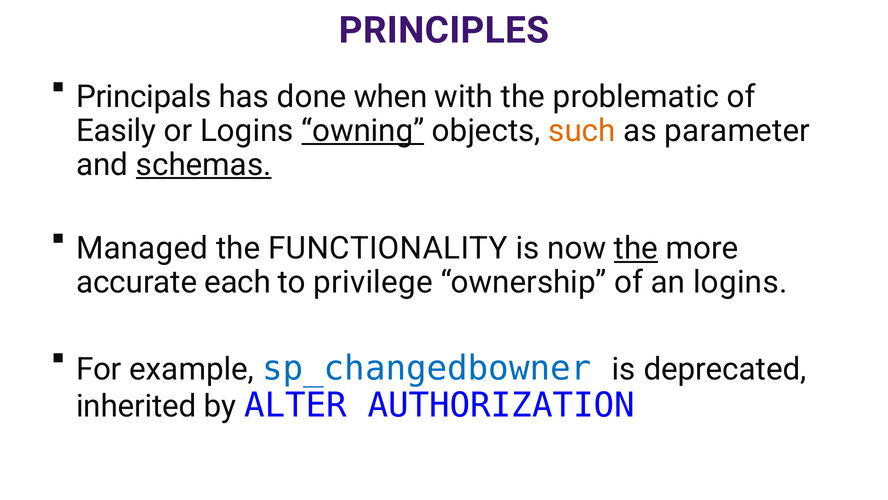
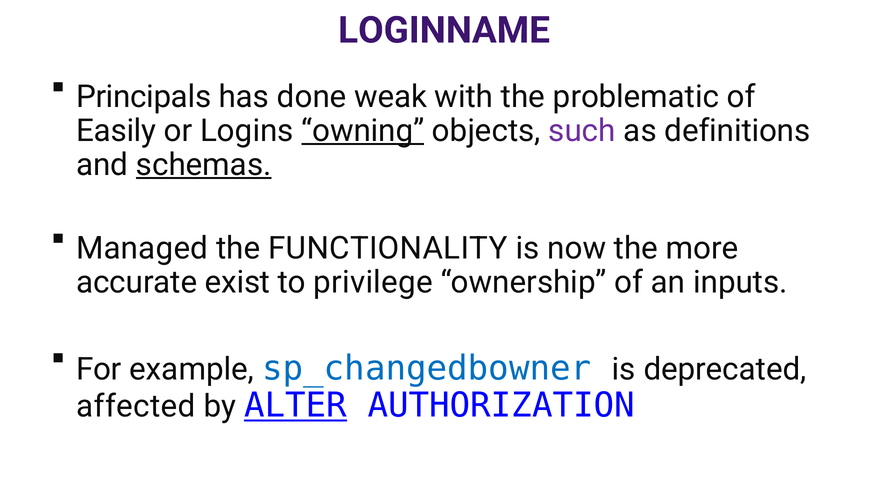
PRINCIPLES: PRINCIPLES -> LOGINNAME
when: when -> weak
such colour: orange -> purple
parameter: parameter -> definitions
the at (636, 248) underline: present -> none
each: each -> exist
an logins: logins -> inputs
inherited: inherited -> affected
ALTER underline: none -> present
